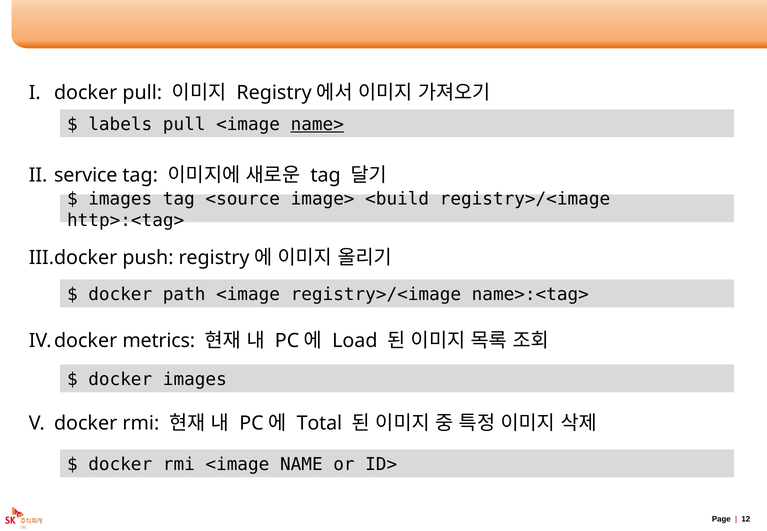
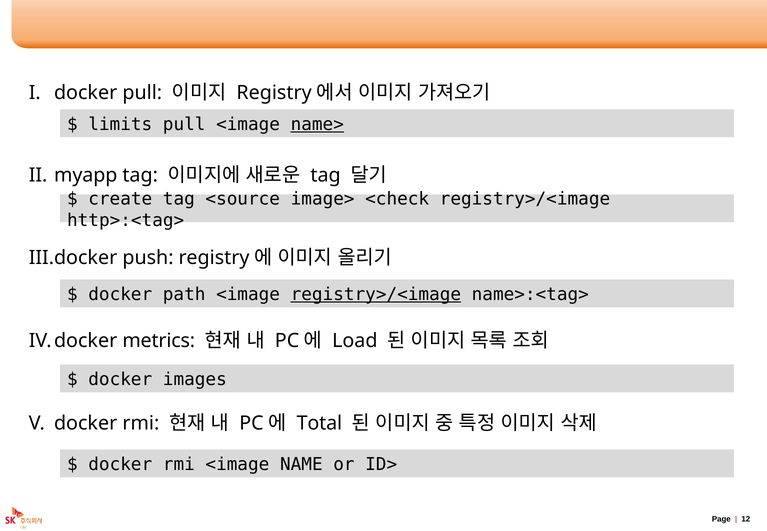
labels: labels -> limits
service: service -> myapp
images at (120, 199): images -> create
<build: <build -> <check
registry>/<image at (376, 295) underline: none -> present
